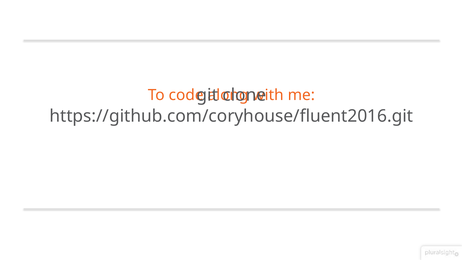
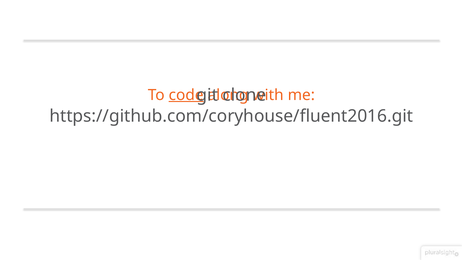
code underline: none -> present
